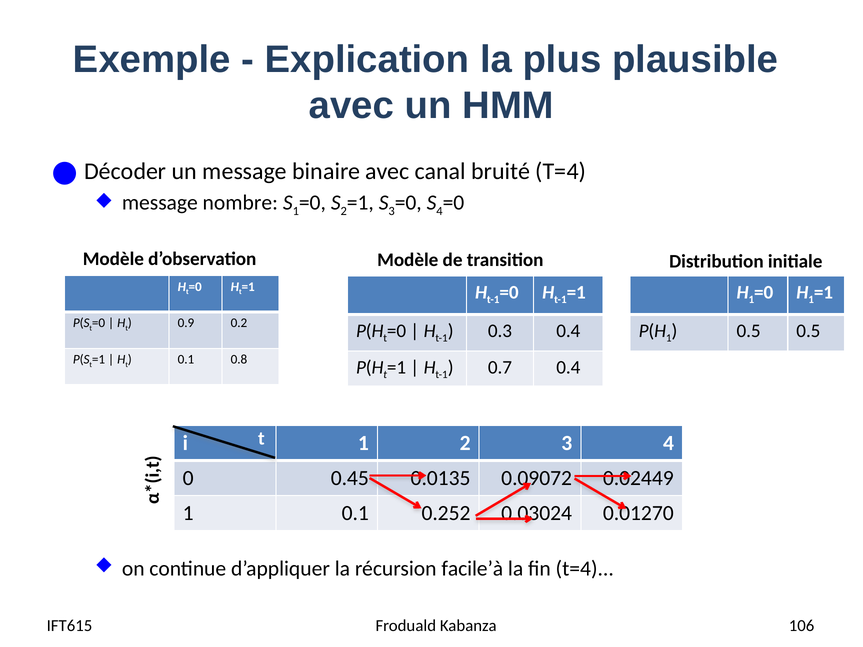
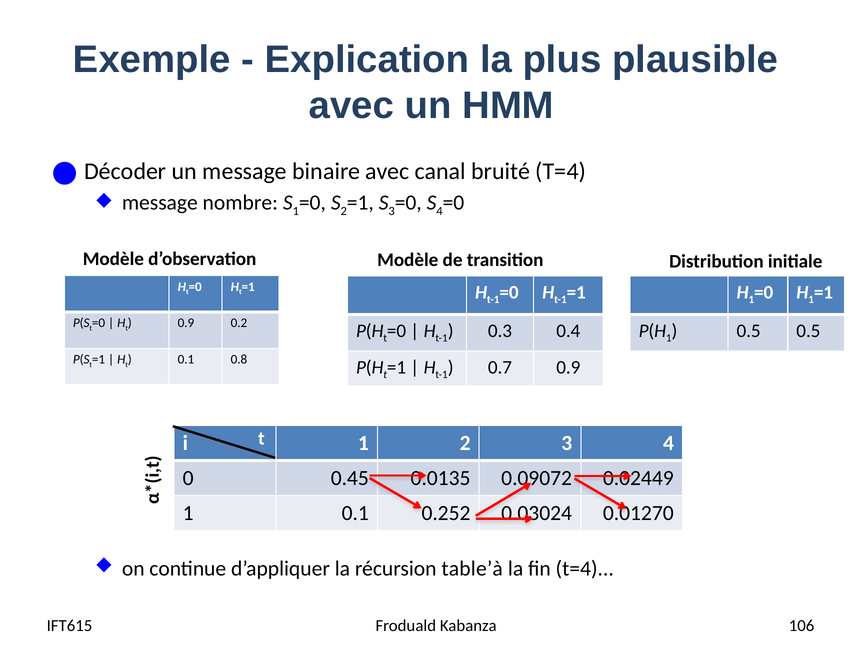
0.7 0.4: 0.4 -> 0.9
facile’à: facile’à -> table’à
